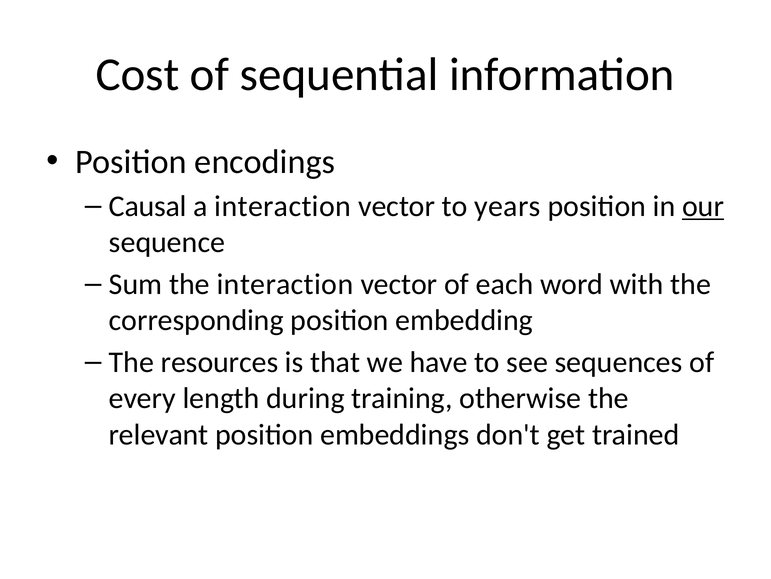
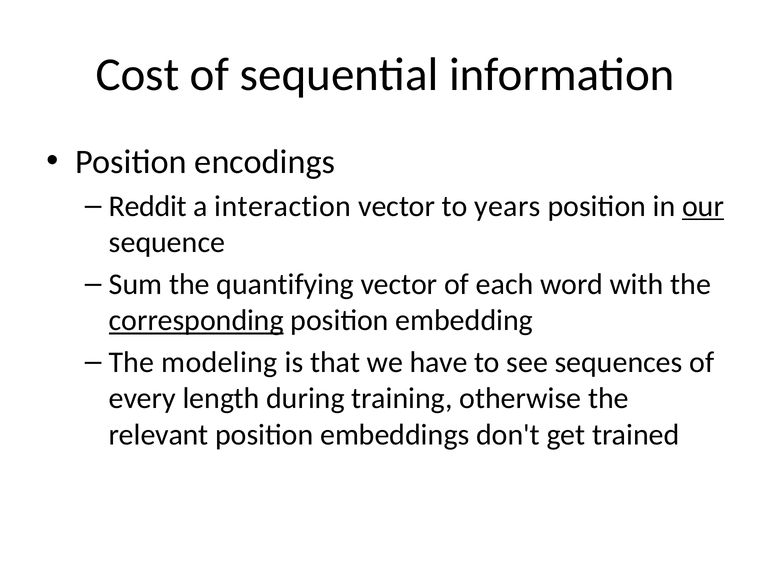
Causal: Causal -> Reddit
the interaction: interaction -> quantifying
corresponding underline: none -> present
resources: resources -> modeling
